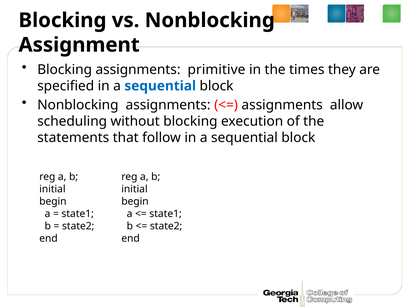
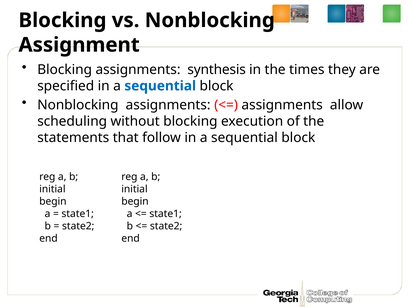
primitive: primitive -> synthesis
